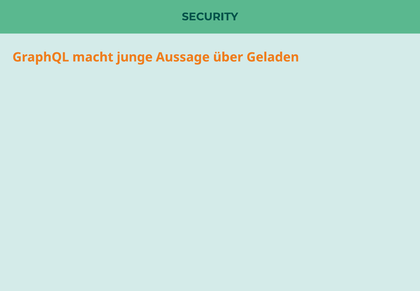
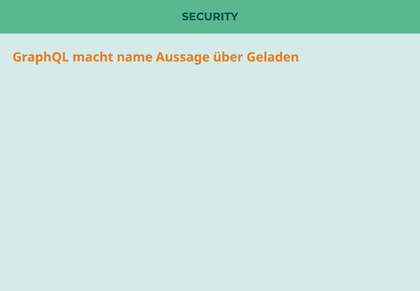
junge: junge -> name
